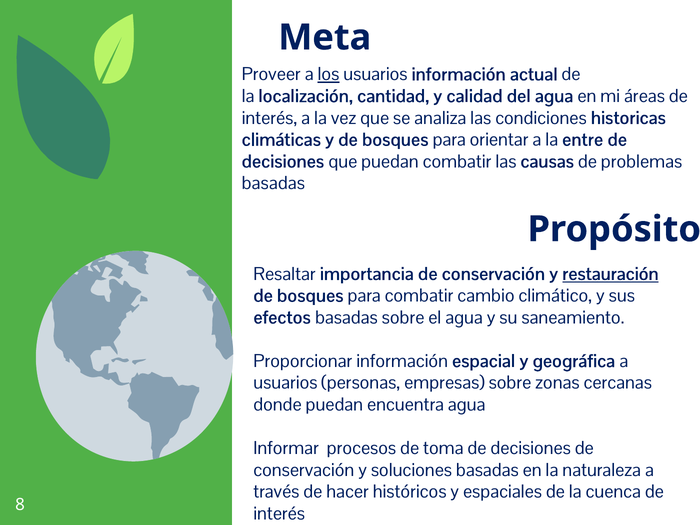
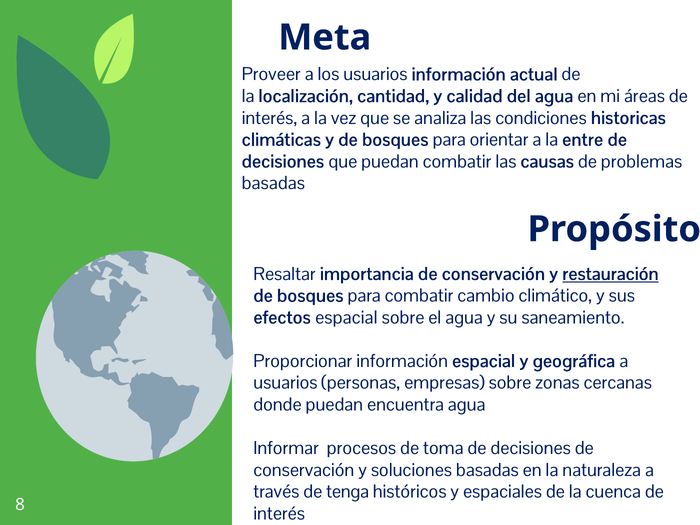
los underline: present -> none
efectos basadas: basadas -> espacial
hacer: hacer -> tenga
